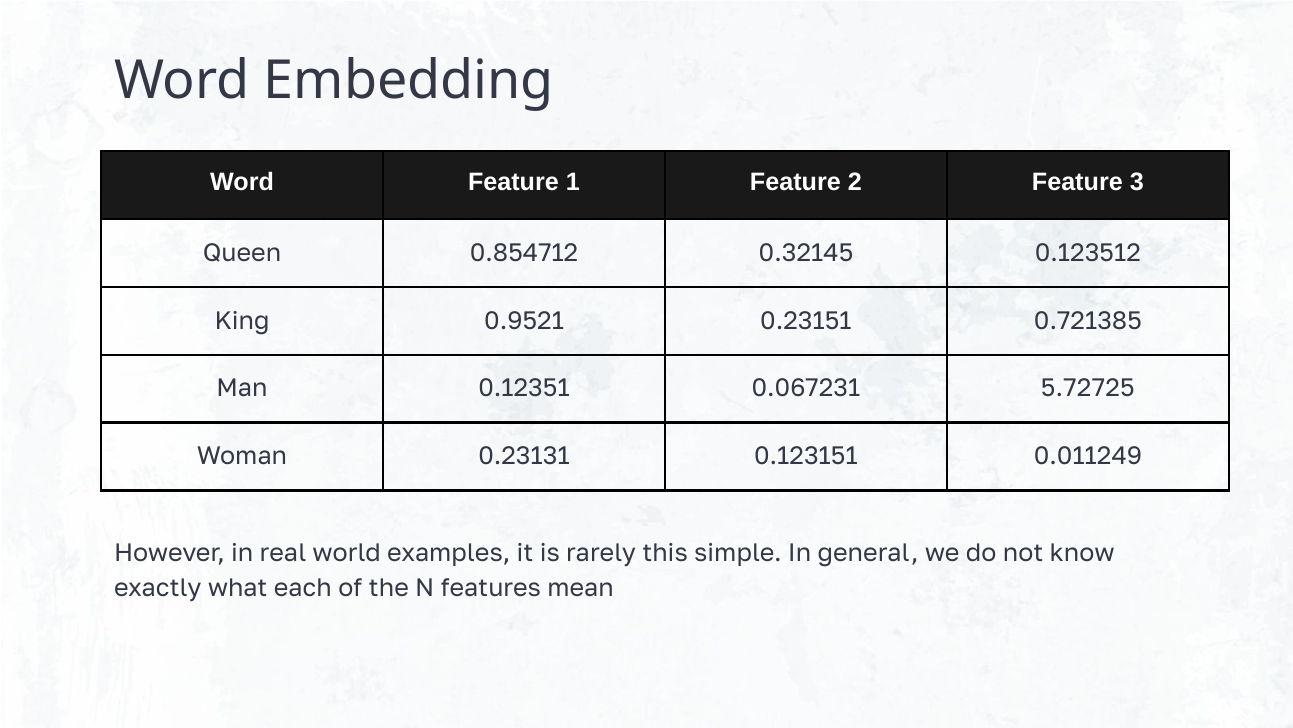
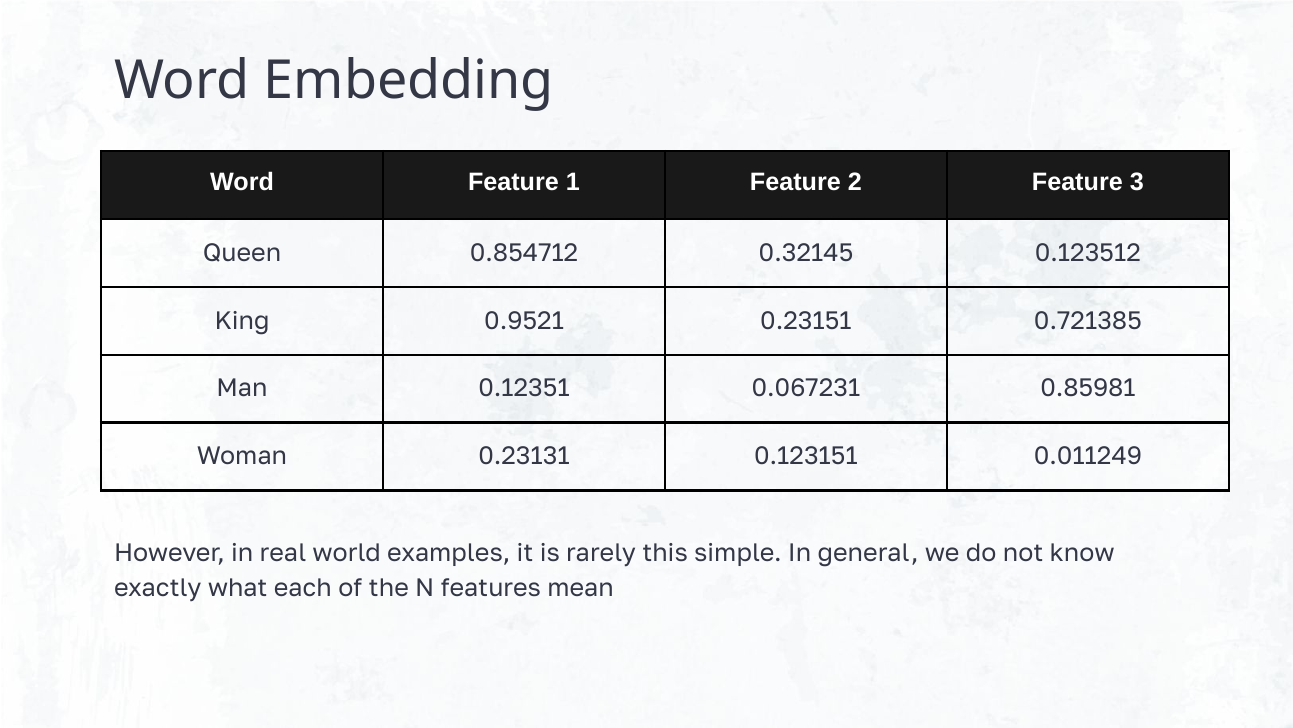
5.72725: 5.72725 -> 0.85981
